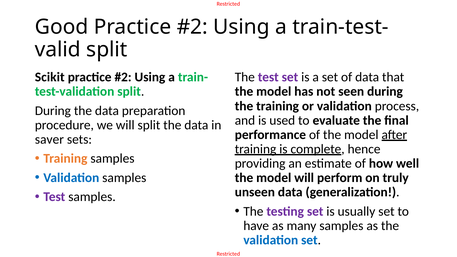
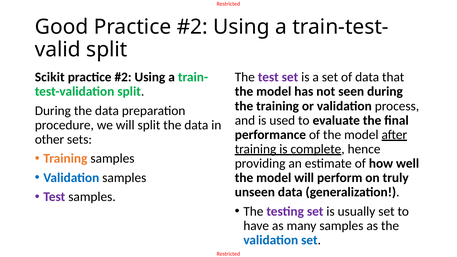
saver: saver -> other
